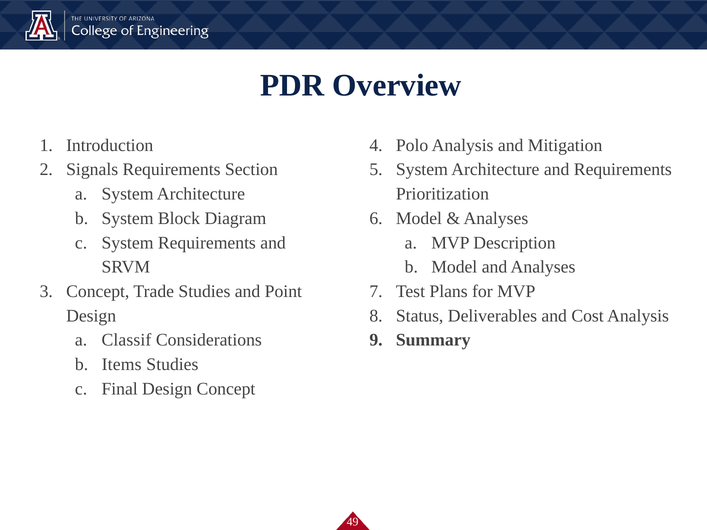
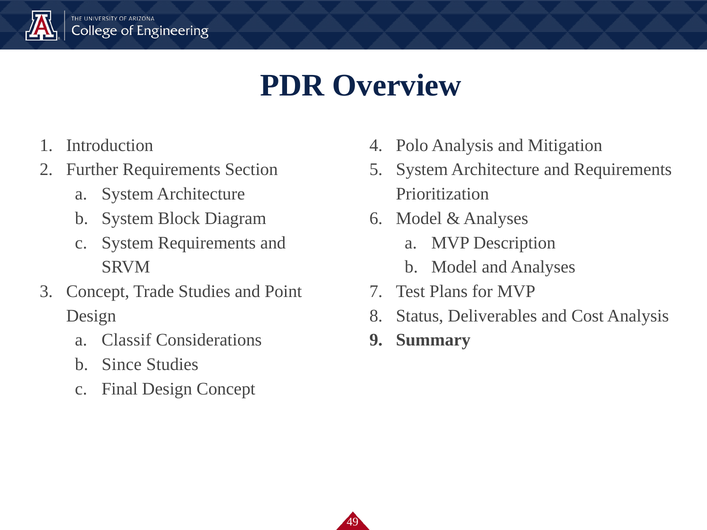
Signals: Signals -> Further
Items: Items -> Since
